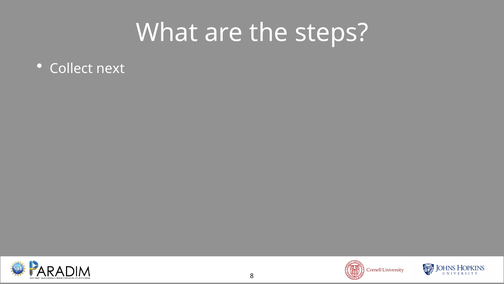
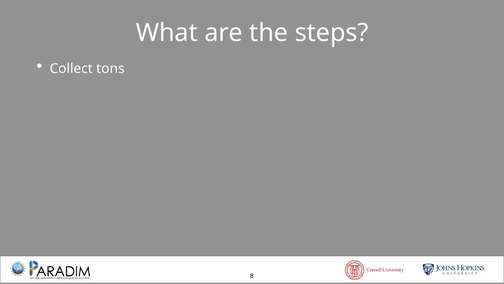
next: next -> tons
